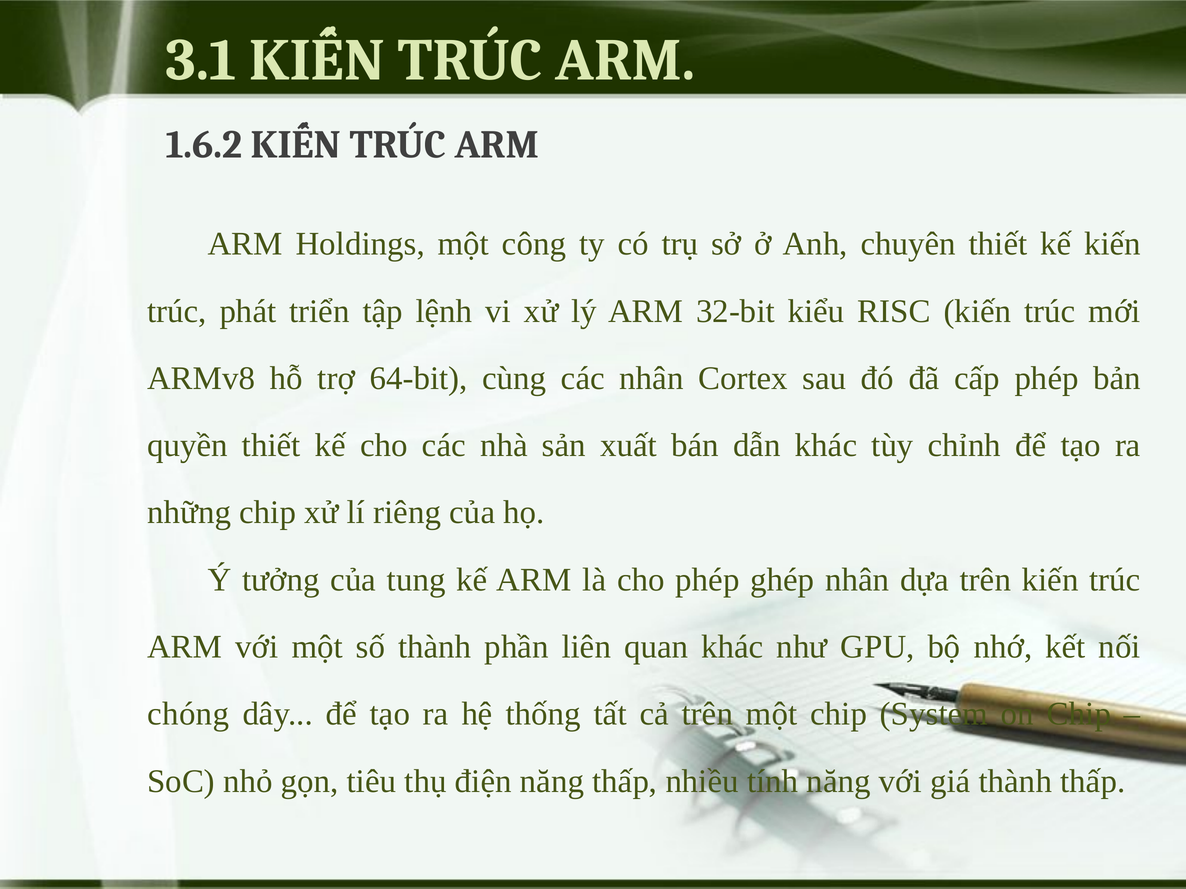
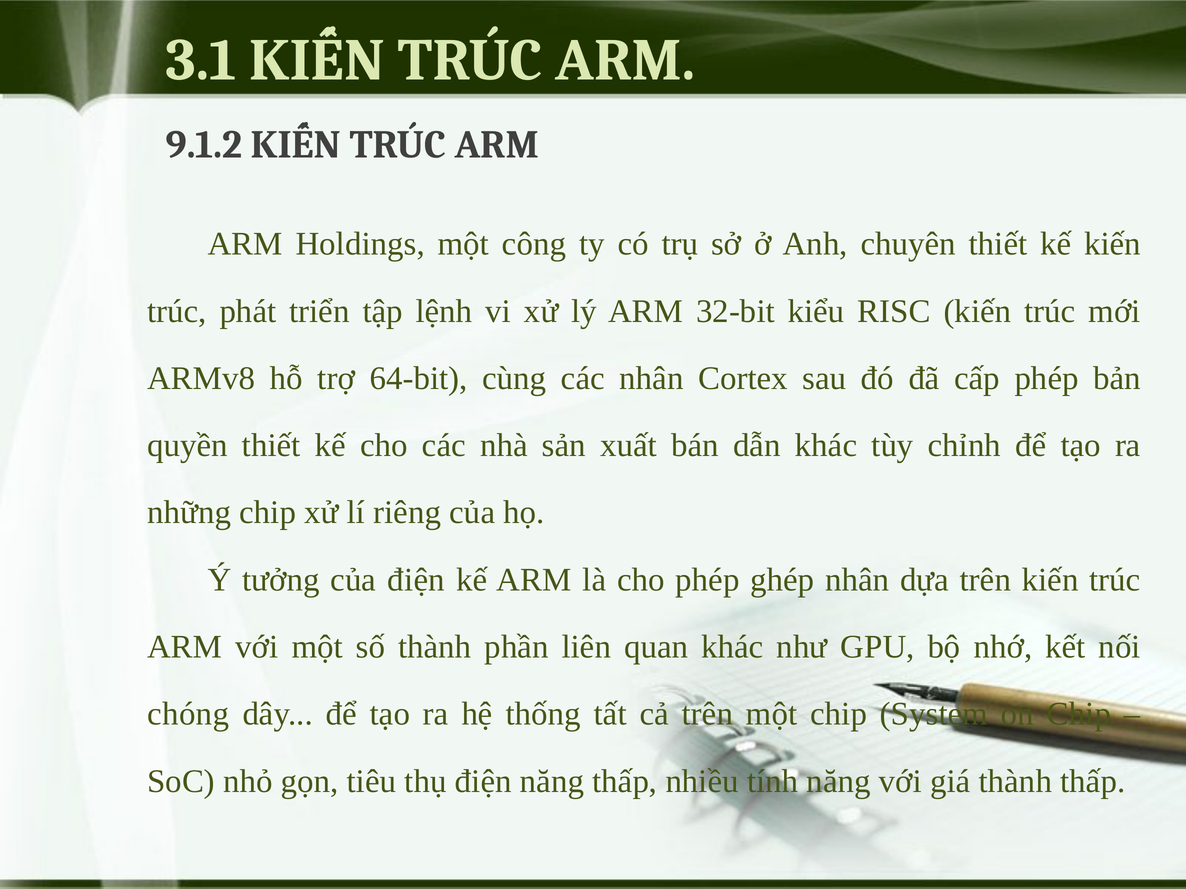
1.6.2: 1.6.2 -> 9.1.2
của tung: tung -> điện
